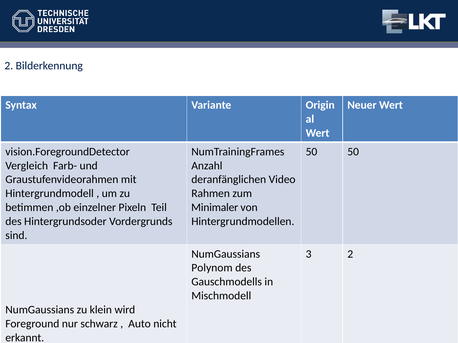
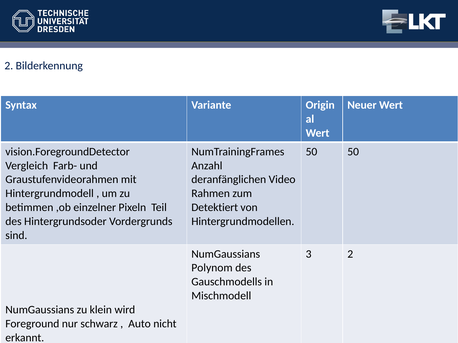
Minimaler: Minimaler -> Detektiert
